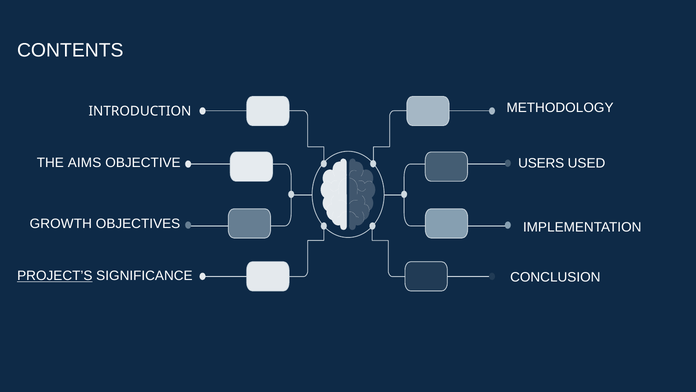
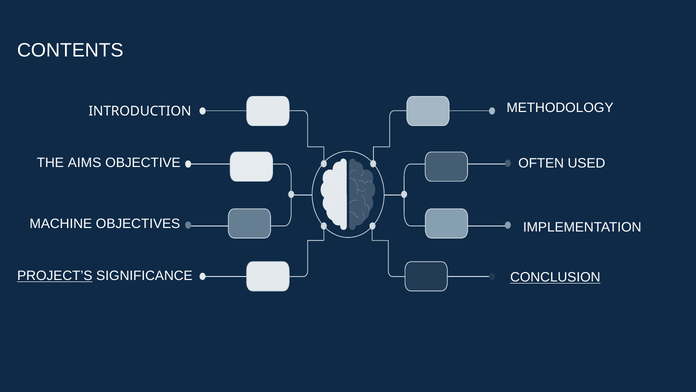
USERS: USERS -> OFTEN
GROWTH: GROWTH -> MACHINE
CONCLUSION underline: none -> present
